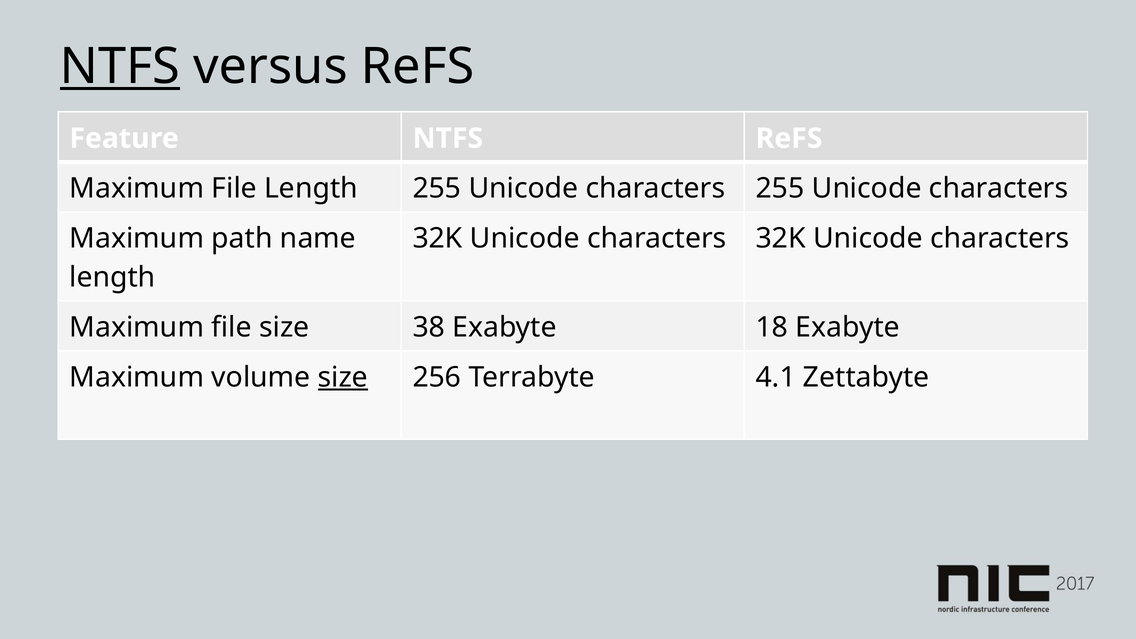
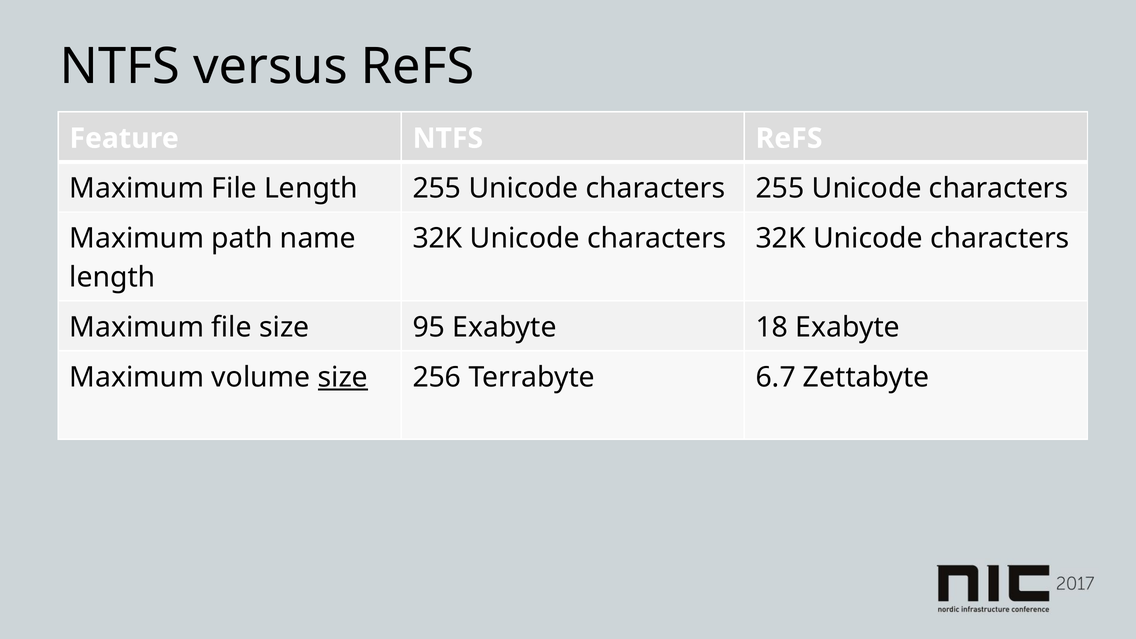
NTFS at (120, 67) underline: present -> none
38: 38 -> 95
4.1: 4.1 -> 6.7
